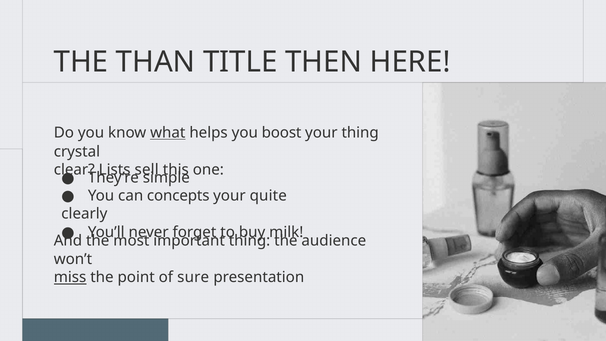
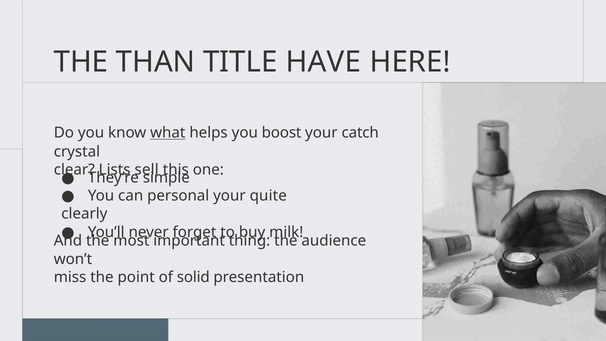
THEN: THEN -> HAVE
your thing: thing -> catch
concepts: concepts -> personal
miss underline: present -> none
sure: sure -> solid
